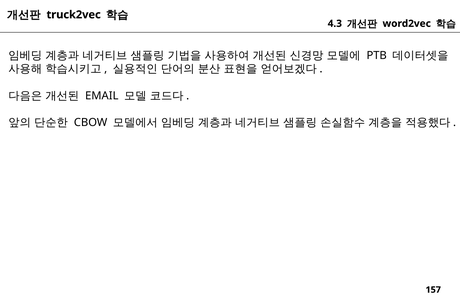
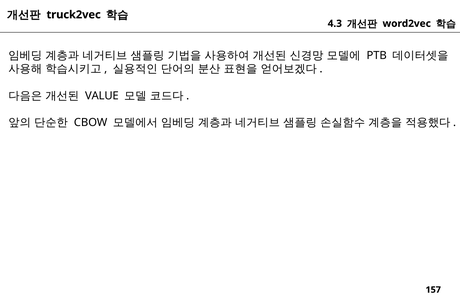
EMAIL: EMAIL -> VALUE
